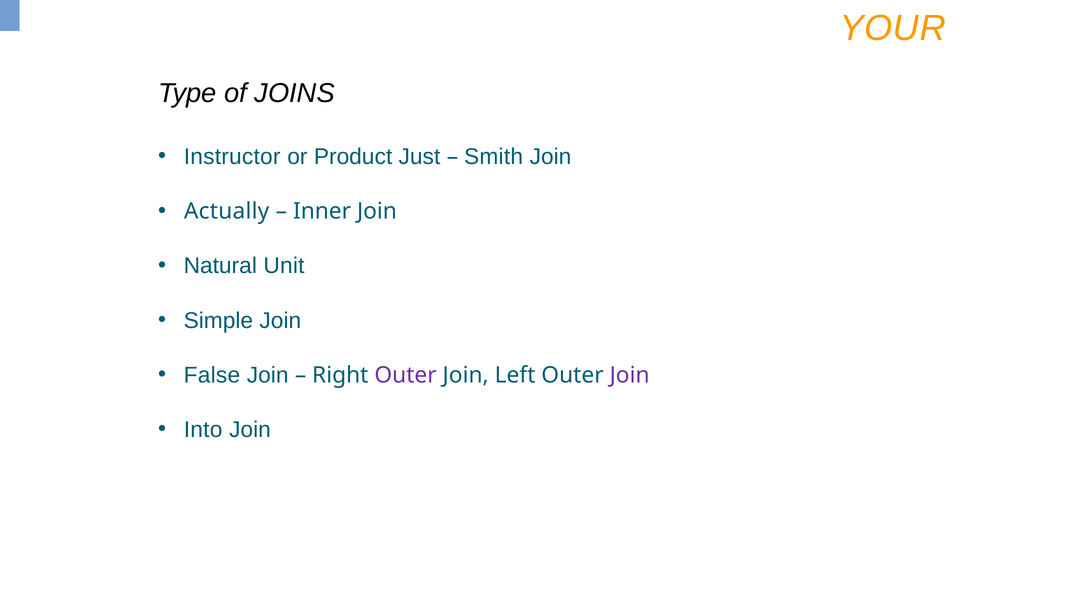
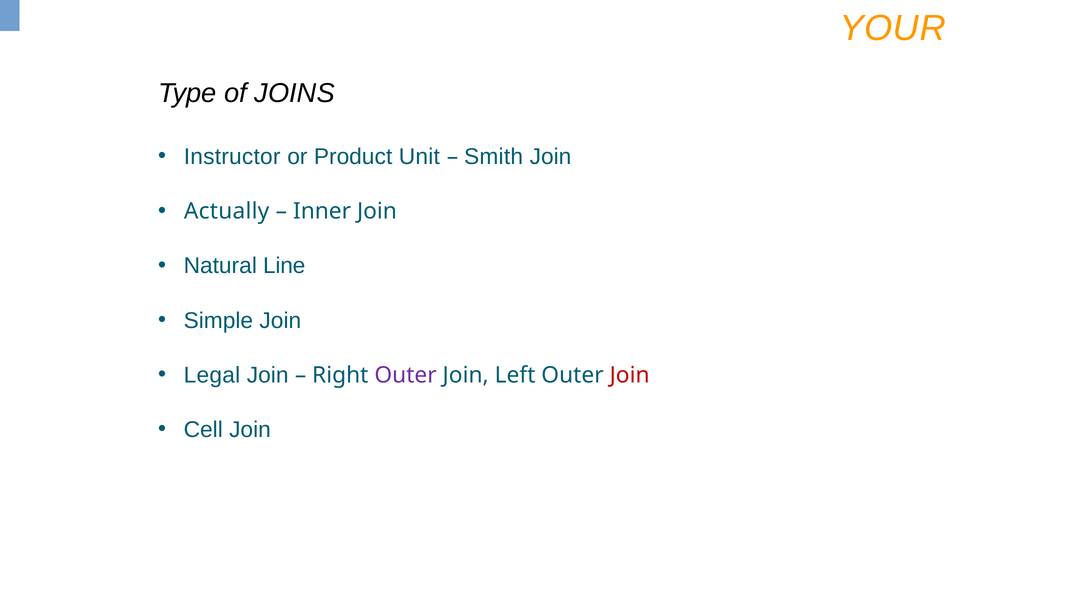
Just: Just -> Unit
Unit: Unit -> Line
False: False -> Legal
Join at (630, 375) colour: purple -> red
Into: Into -> Cell
